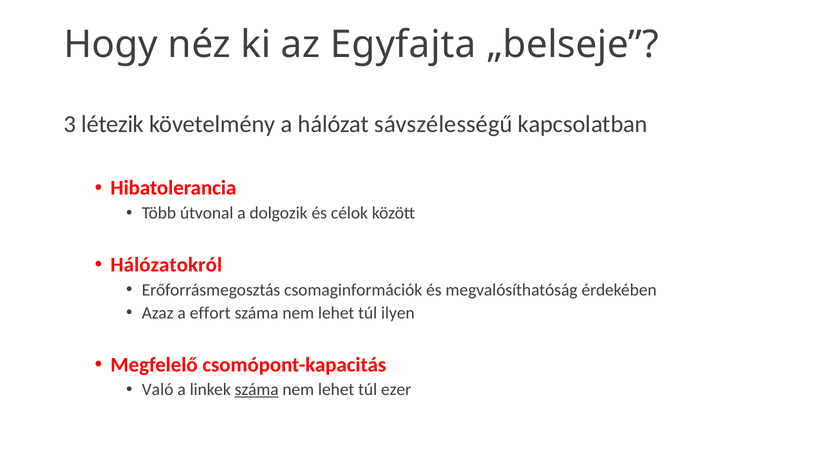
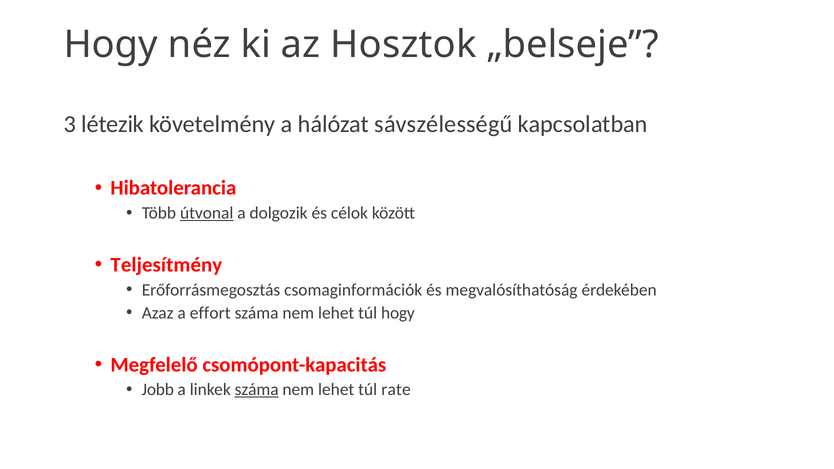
Egyfajta: Egyfajta -> Hosztok
útvonal underline: none -> present
Hálózatokról: Hálózatokról -> Teljesítmény
túl ilyen: ilyen -> hogy
Való: Való -> Jobb
ezer: ezer -> rate
